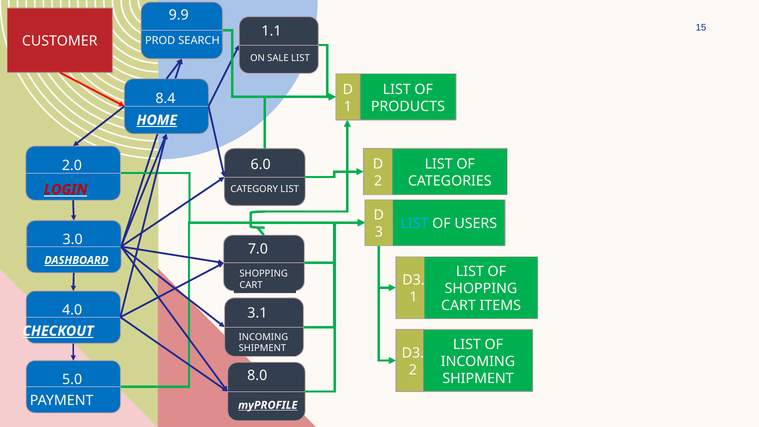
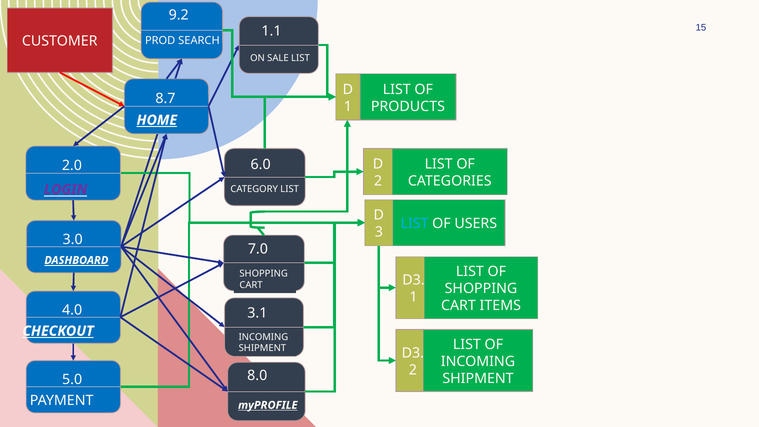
9.9: 9.9 -> 9.2
8.4: 8.4 -> 8.7
LOGIN colour: red -> purple
